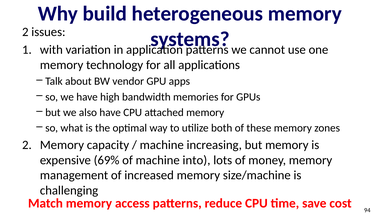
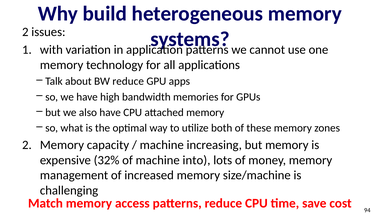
BW vendor: vendor -> reduce
69%: 69% -> 32%
